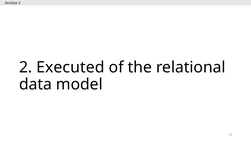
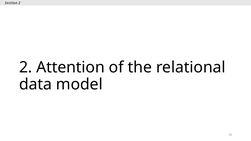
Executed: Executed -> Attention
